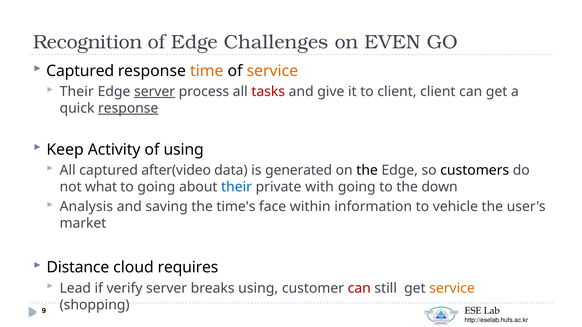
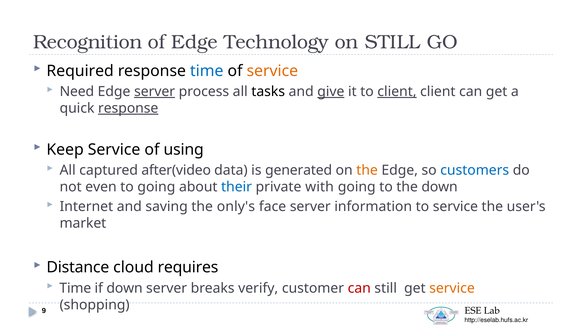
Challenges: Challenges -> Technology
on EVEN: EVEN -> STILL
Captured at (80, 71): Captured -> Required
time at (207, 71) colour: orange -> blue
Their at (77, 92): Their -> Need
tasks colour: red -> black
give underline: none -> present
client at (397, 92) underline: none -> present
Keep Activity: Activity -> Service
the at (367, 170) colour: black -> orange
customers colour: black -> blue
what: what -> even
Analysis: Analysis -> Internet
time's: time's -> only's
face within: within -> server
to vehicle: vehicle -> service
Lead at (75, 288): Lead -> Time
if verify: verify -> down
breaks using: using -> verify
